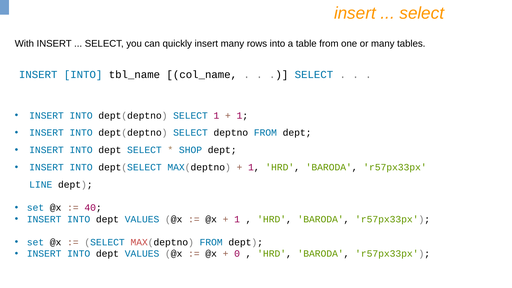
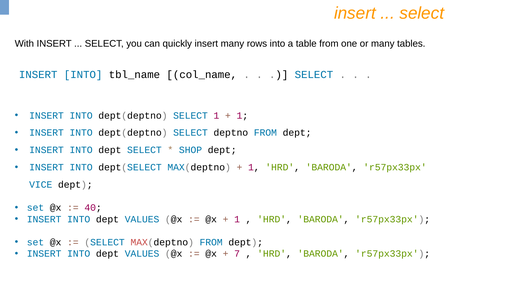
LINE: LINE -> VICE
0: 0 -> 7
